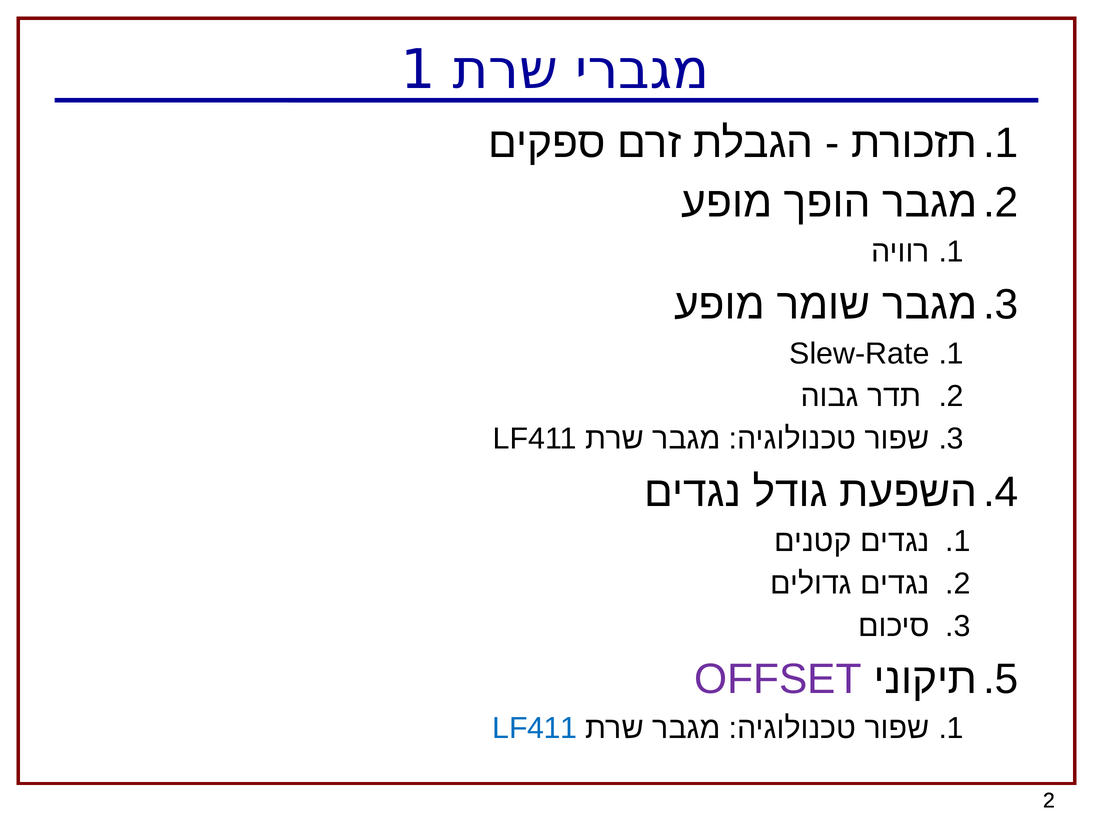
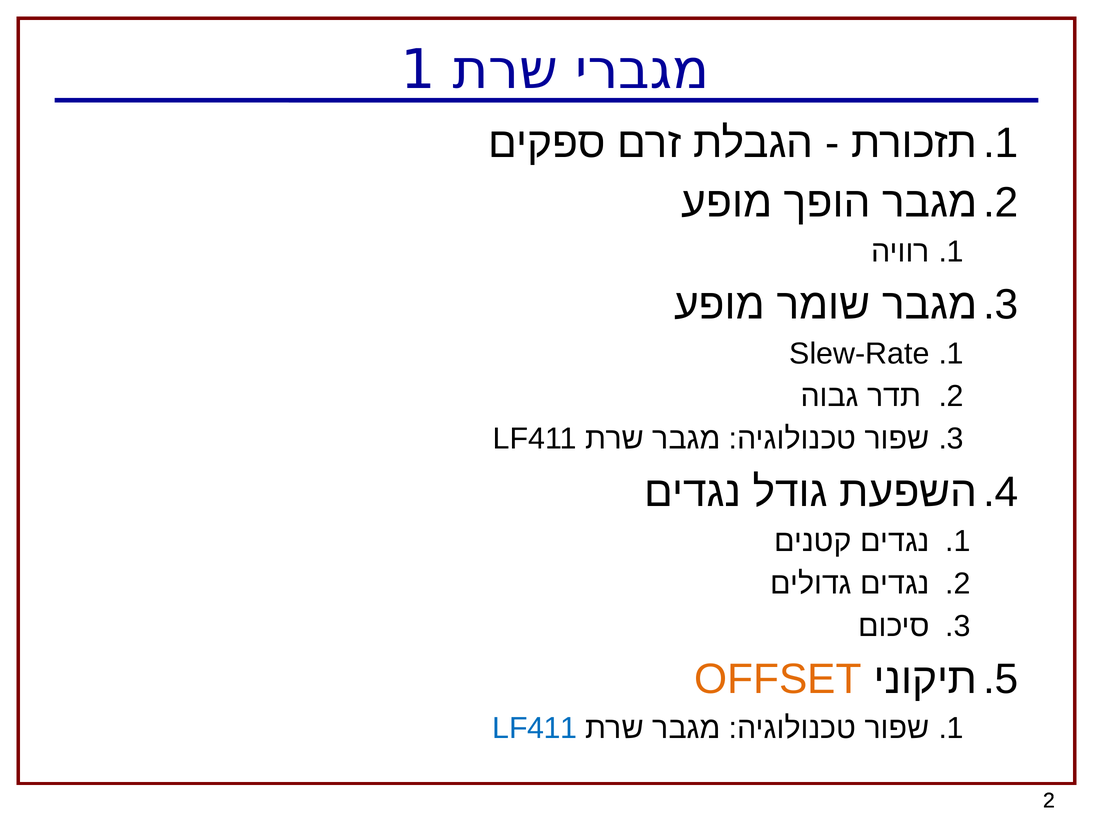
OFFSET colour: purple -> orange
